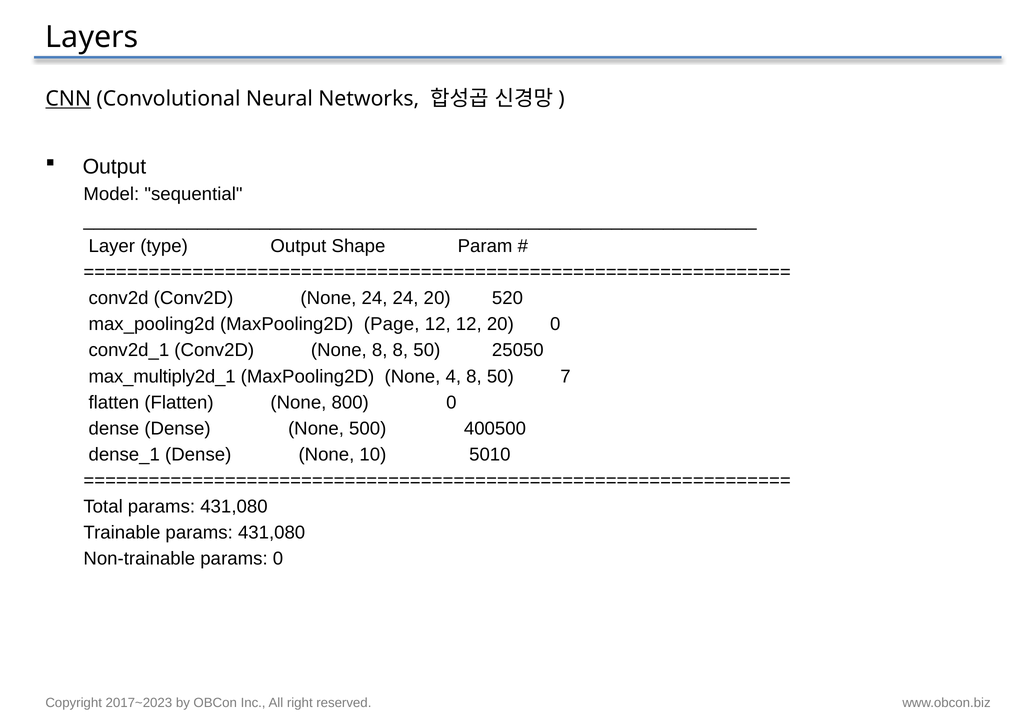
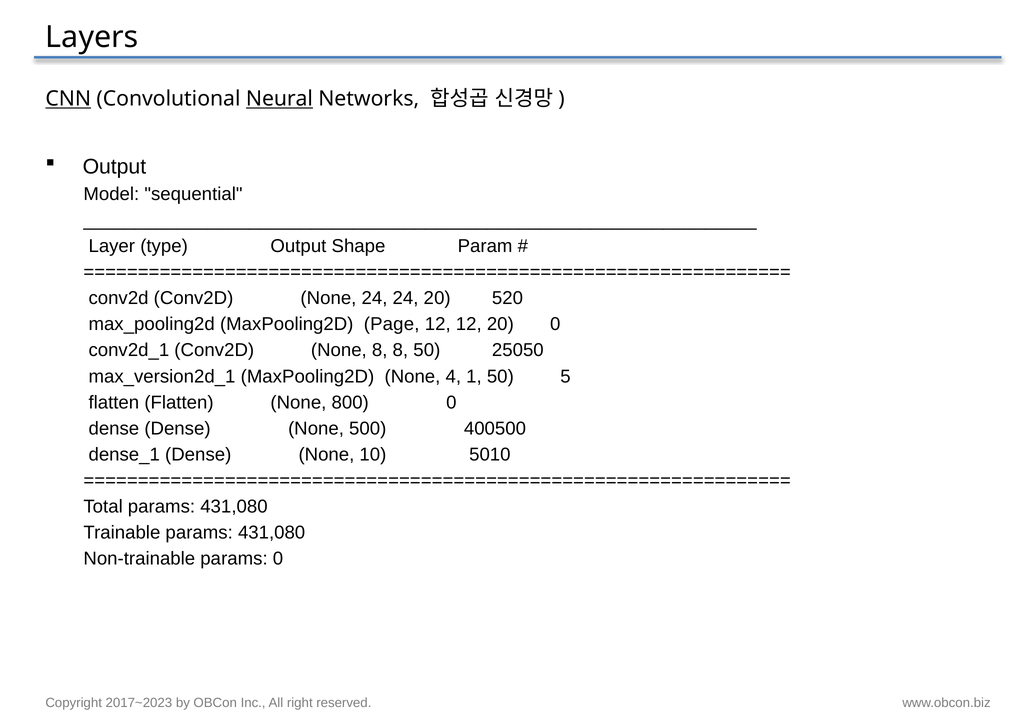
Neural underline: none -> present
max_multiply2d_1: max_multiply2d_1 -> max_version2d_1
4 8: 8 -> 1
7: 7 -> 5
